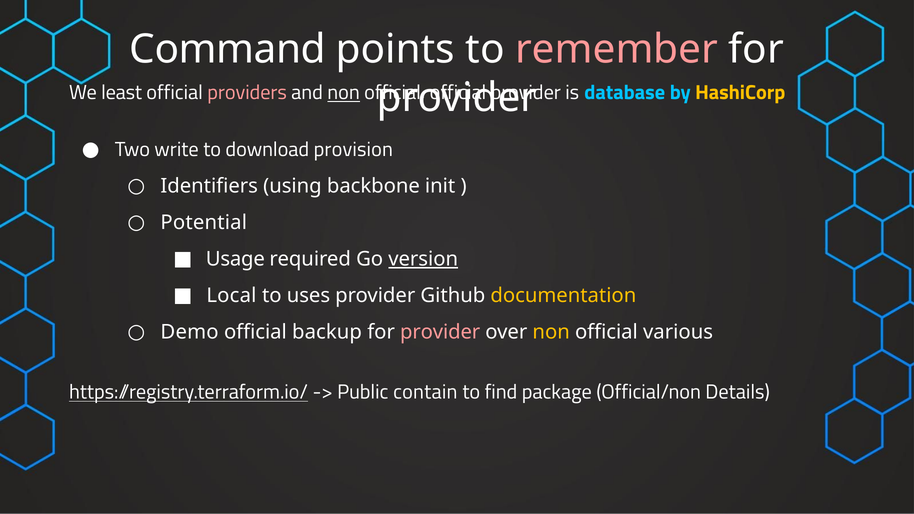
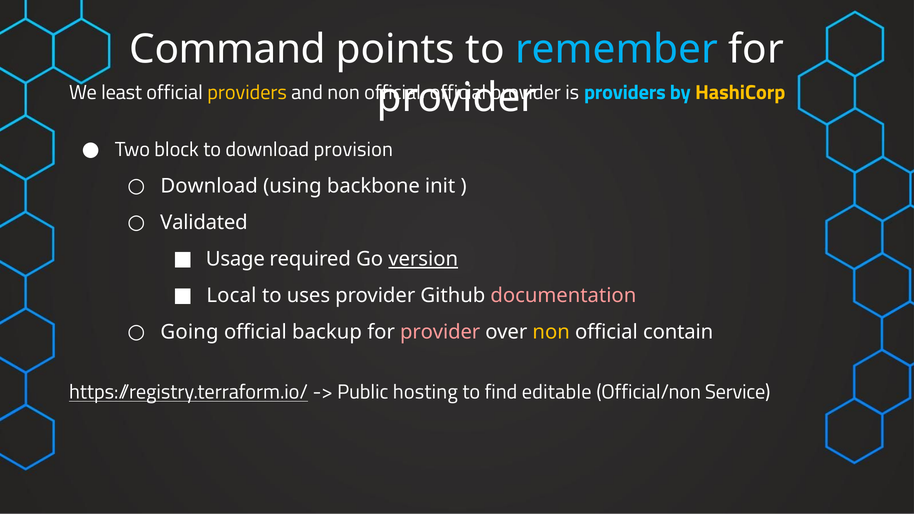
remember colour: pink -> light blue
providers at (247, 93) colour: pink -> yellow
non at (344, 93) underline: present -> none
is database: database -> providers
write: write -> block
Identifiers at (209, 186): Identifiers -> Download
Potential: Potential -> Validated
documentation colour: yellow -> pink
Demo: Demo -> Going
various: various -> contain
contain: contain -> hosting
package: package -> editable
Details: Details -> Service
